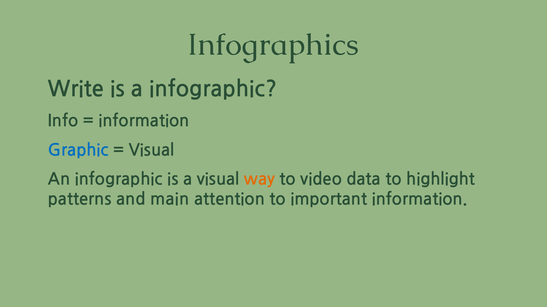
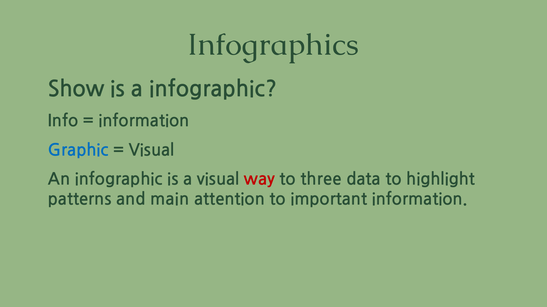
Write: Write -> Show
way colour: orange -> red
video: video -> three
